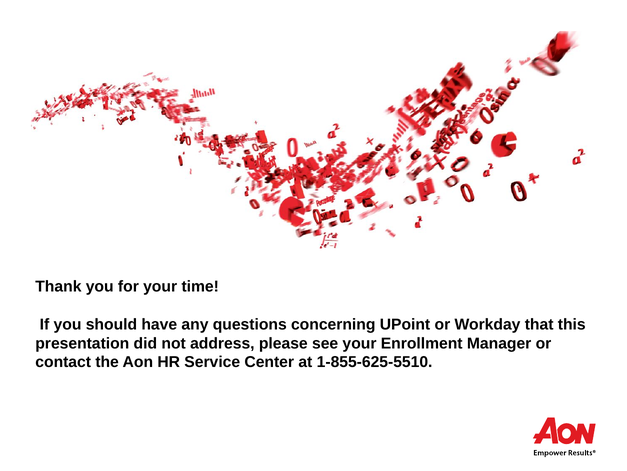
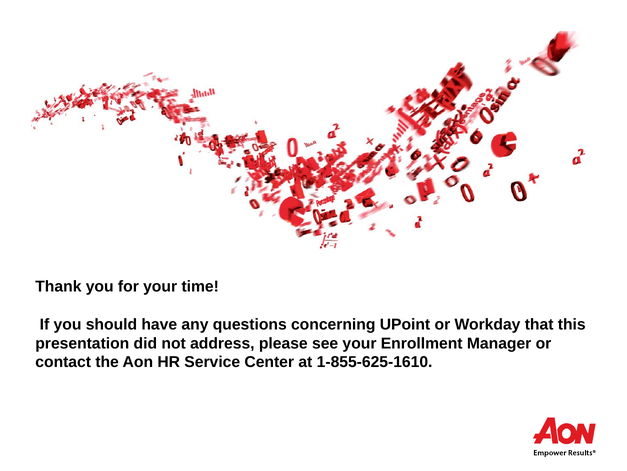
1-855-625-5510: 1-855-625-5510 -> 1-855-625-1610
